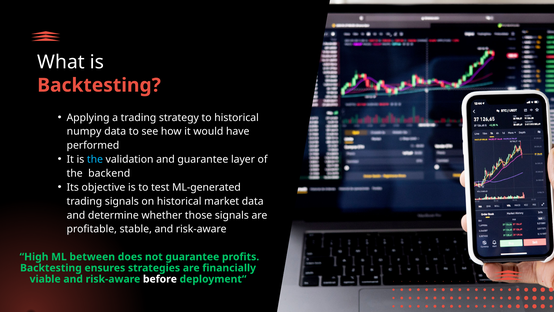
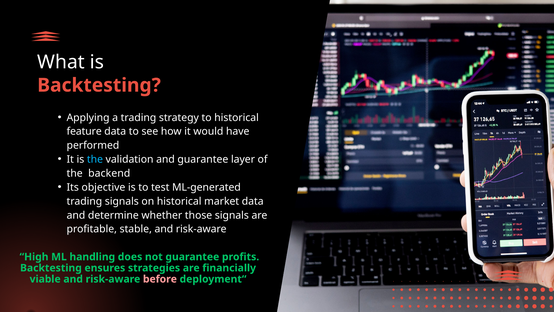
numpy: numpy -> feature
between: between -> handling
before colour: white -> pink
